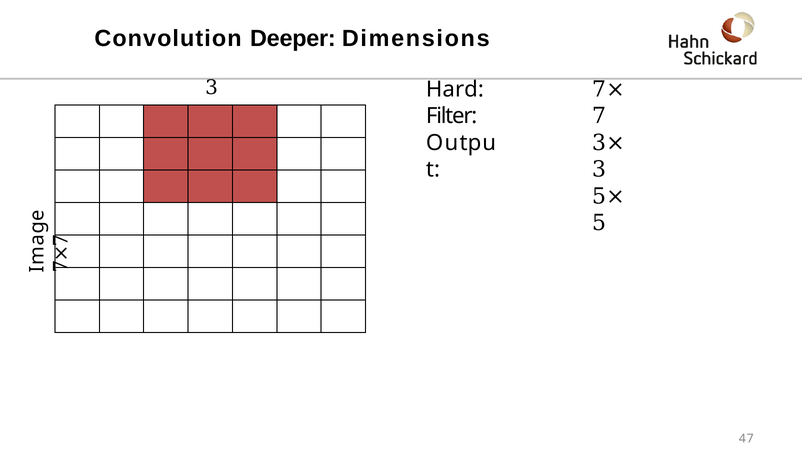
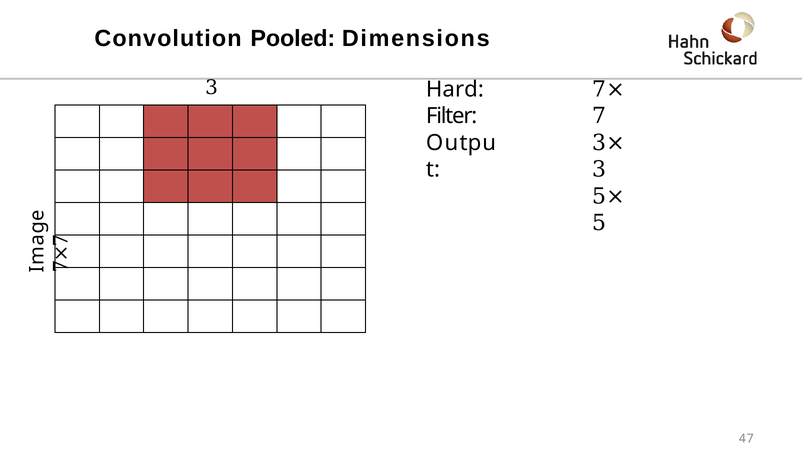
Deeper: Deeper -> Pooled
